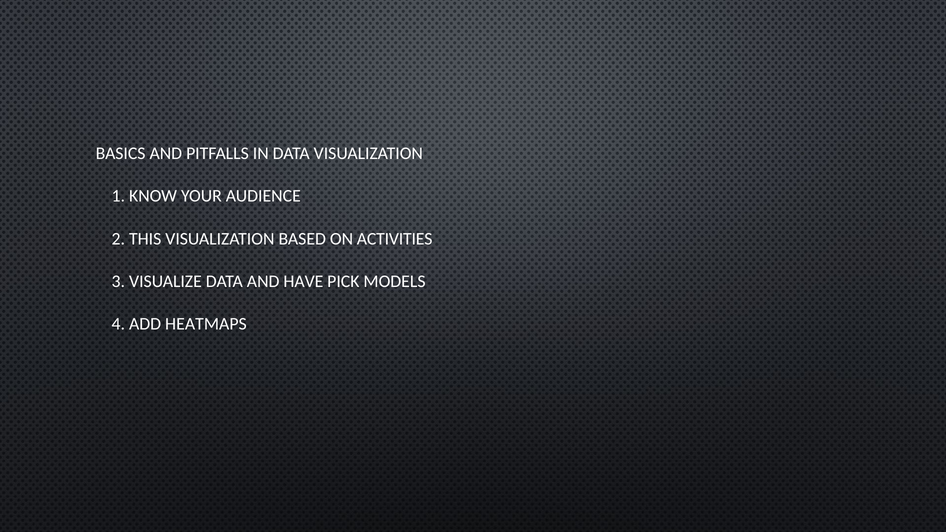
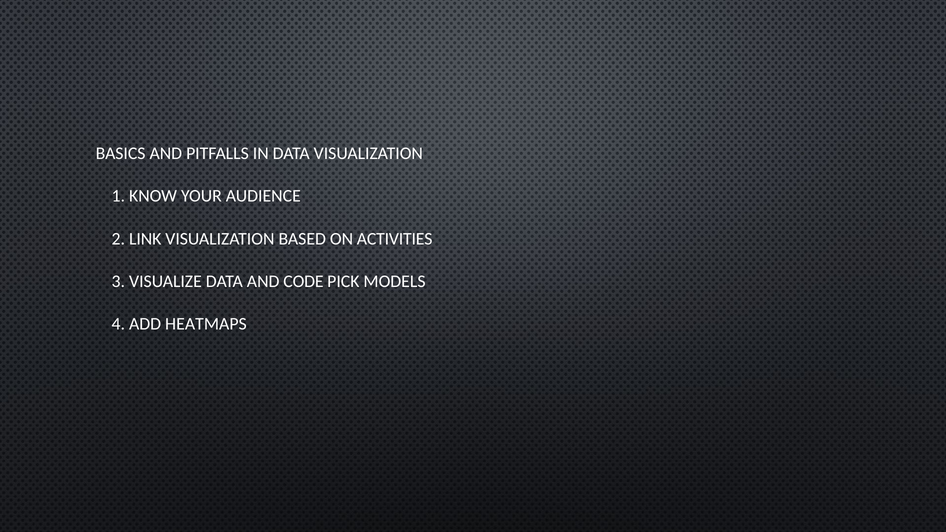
THIS: THIS -> LINK
HAVE: HAVE -> CODE
